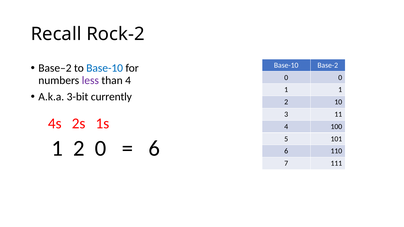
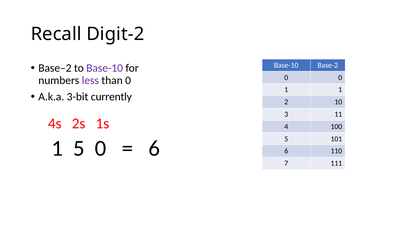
Rock-2: Rock-2 -> Digit-2
Base-10 at (105, 68) colour: blue -> purple
than 4: 4 -> 0
2 at (79, 148): 2 -> 5
